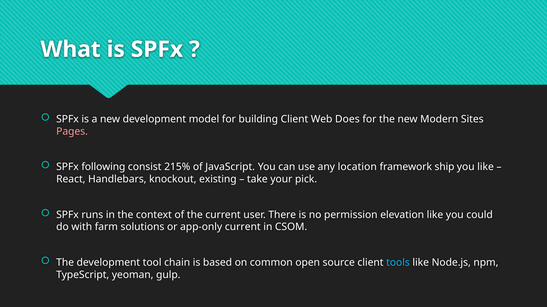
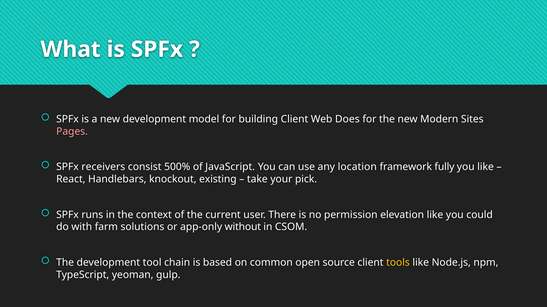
following: following -> receivers
215%: 215% -> 500%
ship: ship -> fully
app-only current: current -> without
tools colour: light blue -> yellow
